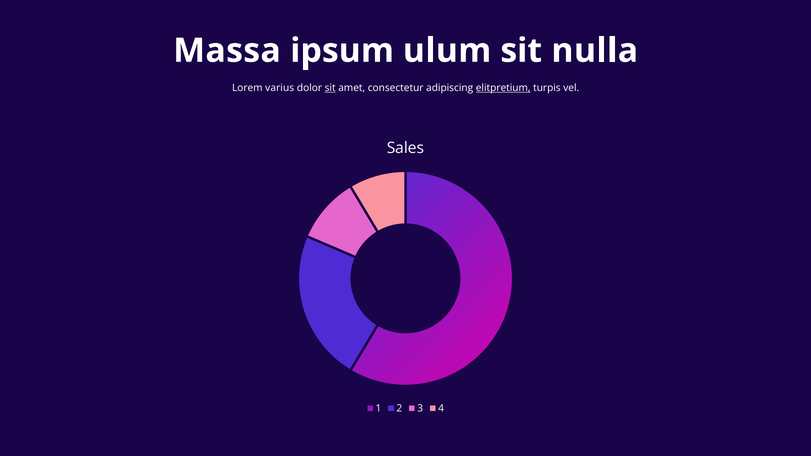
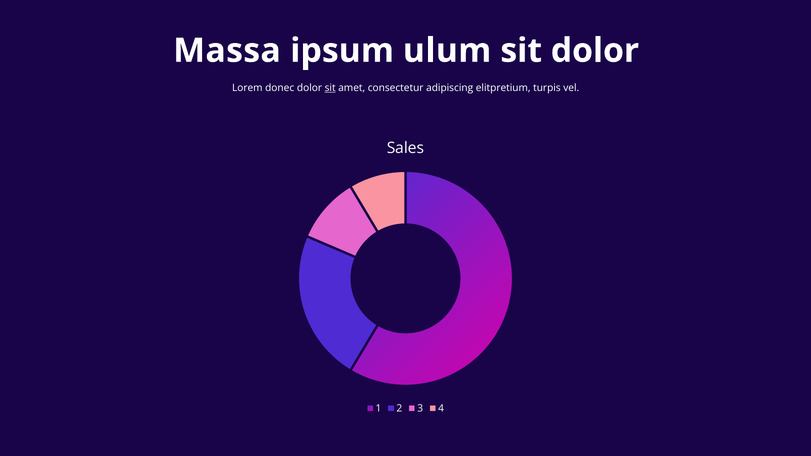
sit nulla: nulla -> dolor
varius: varius -> donec
elitpretium underline: present -> none
